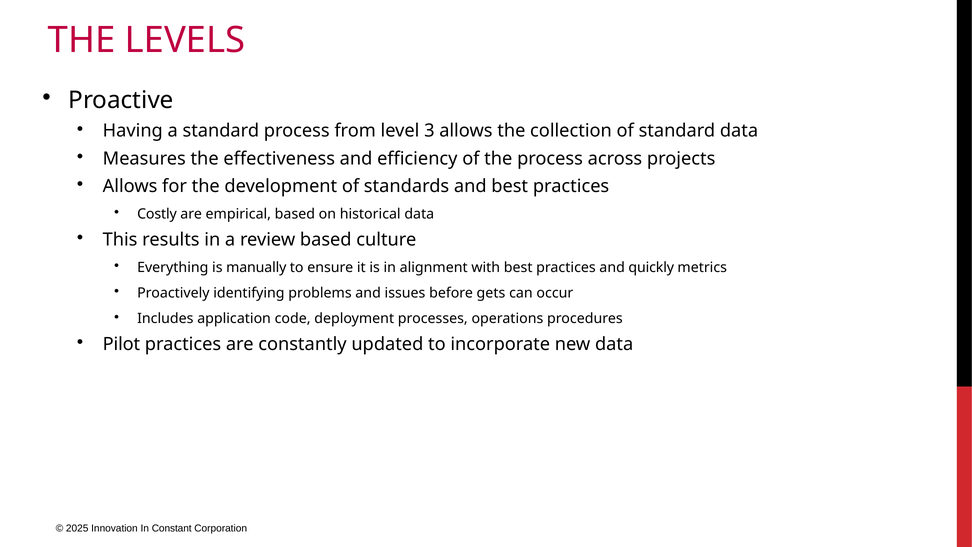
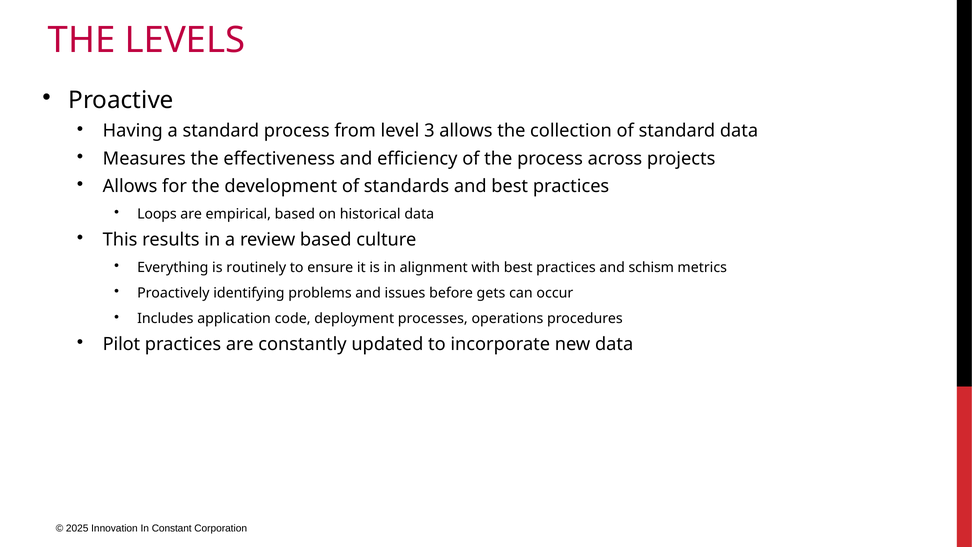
Costly: Costly -> Loops
manually: manually -> routinely
quickly: quickly -> schism
